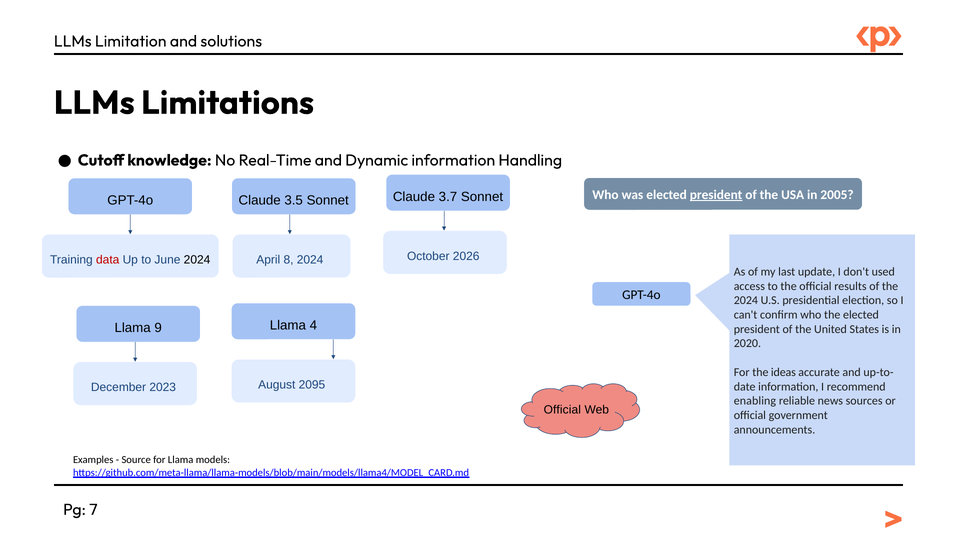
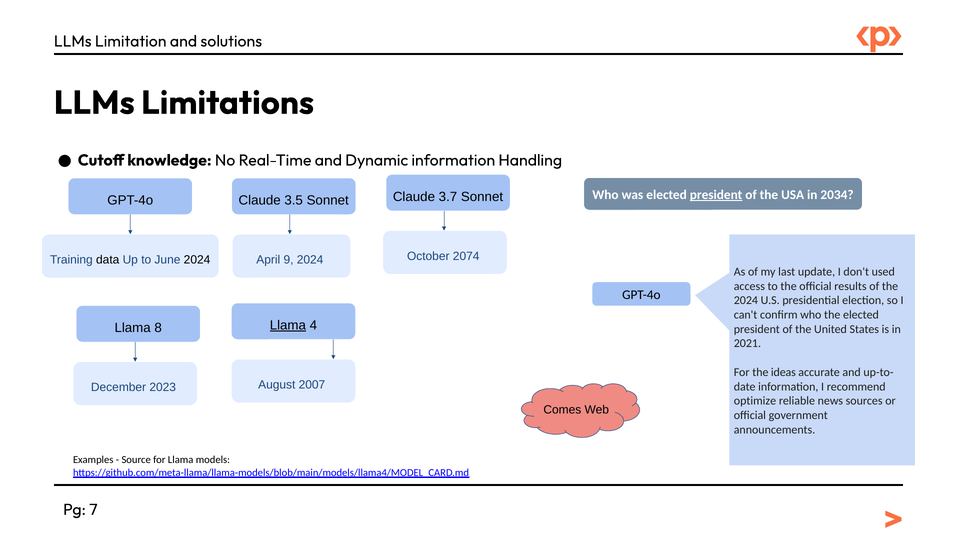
2005: 2005 -> 2034
2026: 2026 -> 2074
data colour: red -> black
8: 8 -> 9
Llama at (288, 326) underline: none -> present
9: 9 -> 8
2020: 2020 -> 2021
2095: 2095 -> 2007
enabling: enabling -> optimize
Official at (562, 410): Official -> Comes
